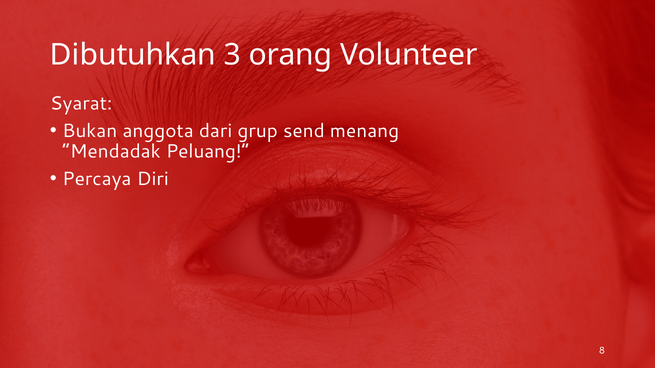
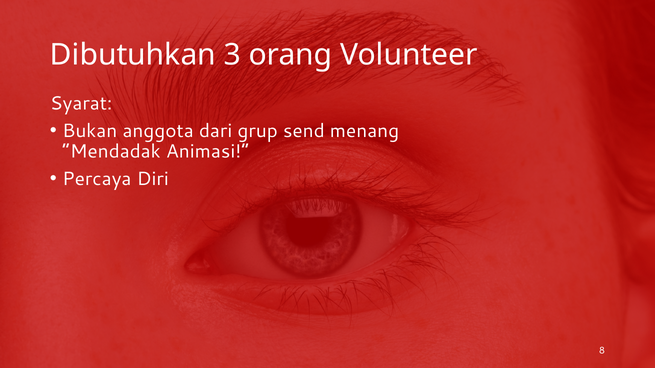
Peluang: Peluang -> Animasi
